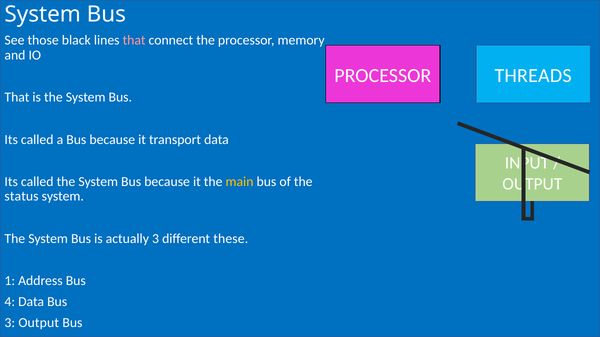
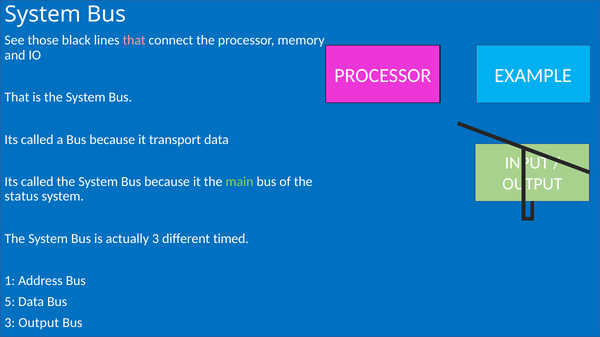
THREADS: THREADS -> EXAMPLE
main colour: yellow -> light green
these: these -> timed
4: 4 -> 5
